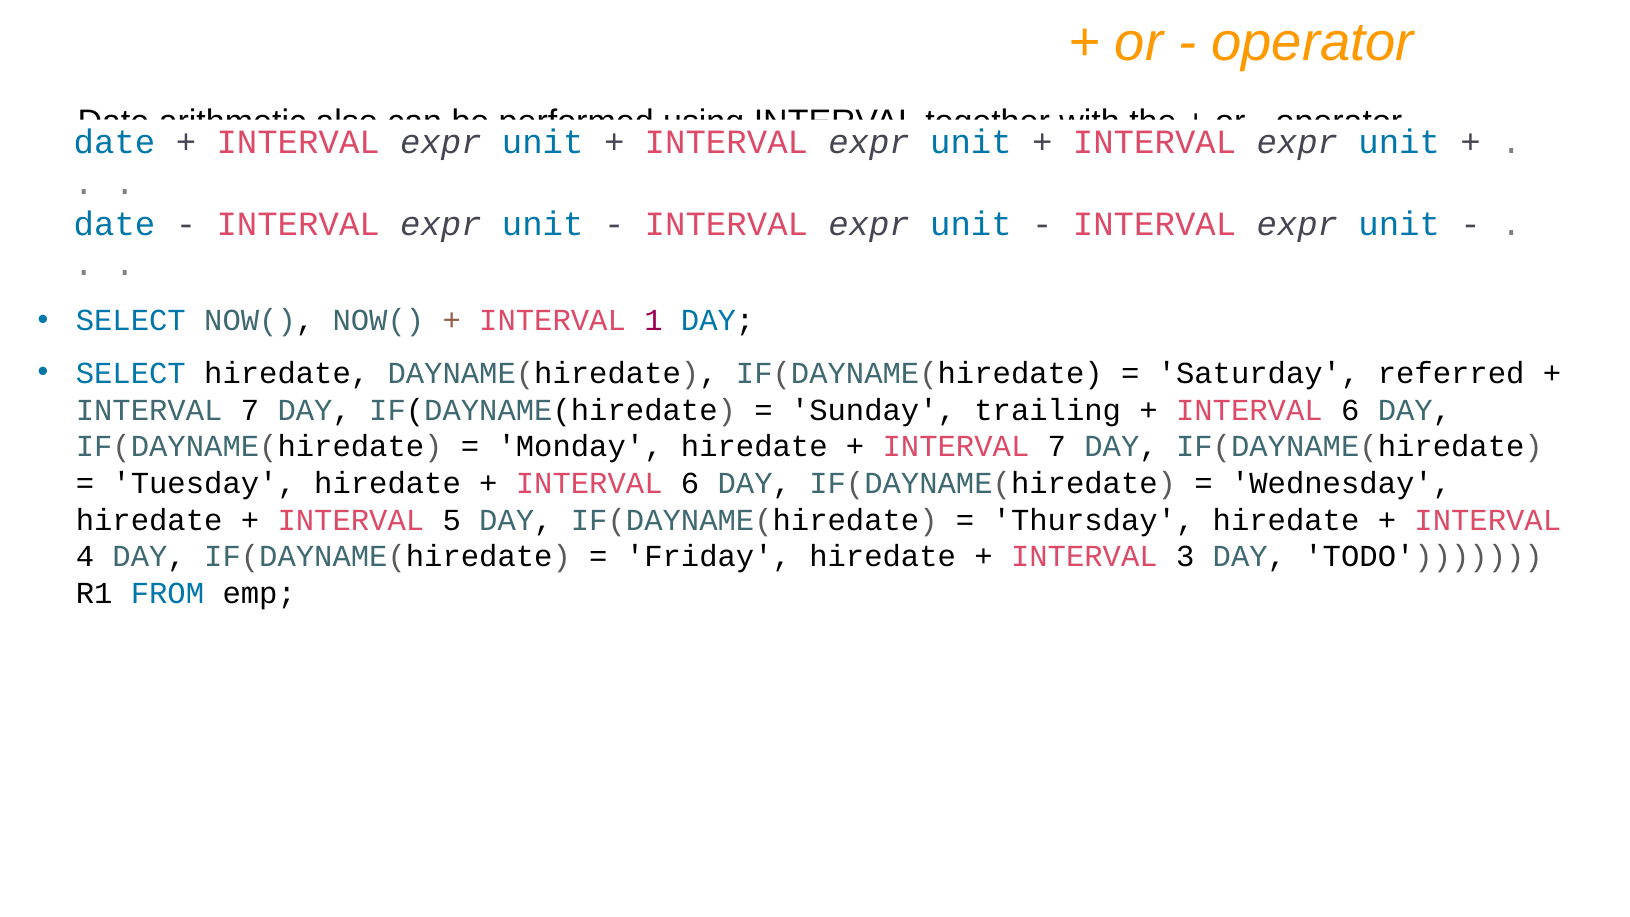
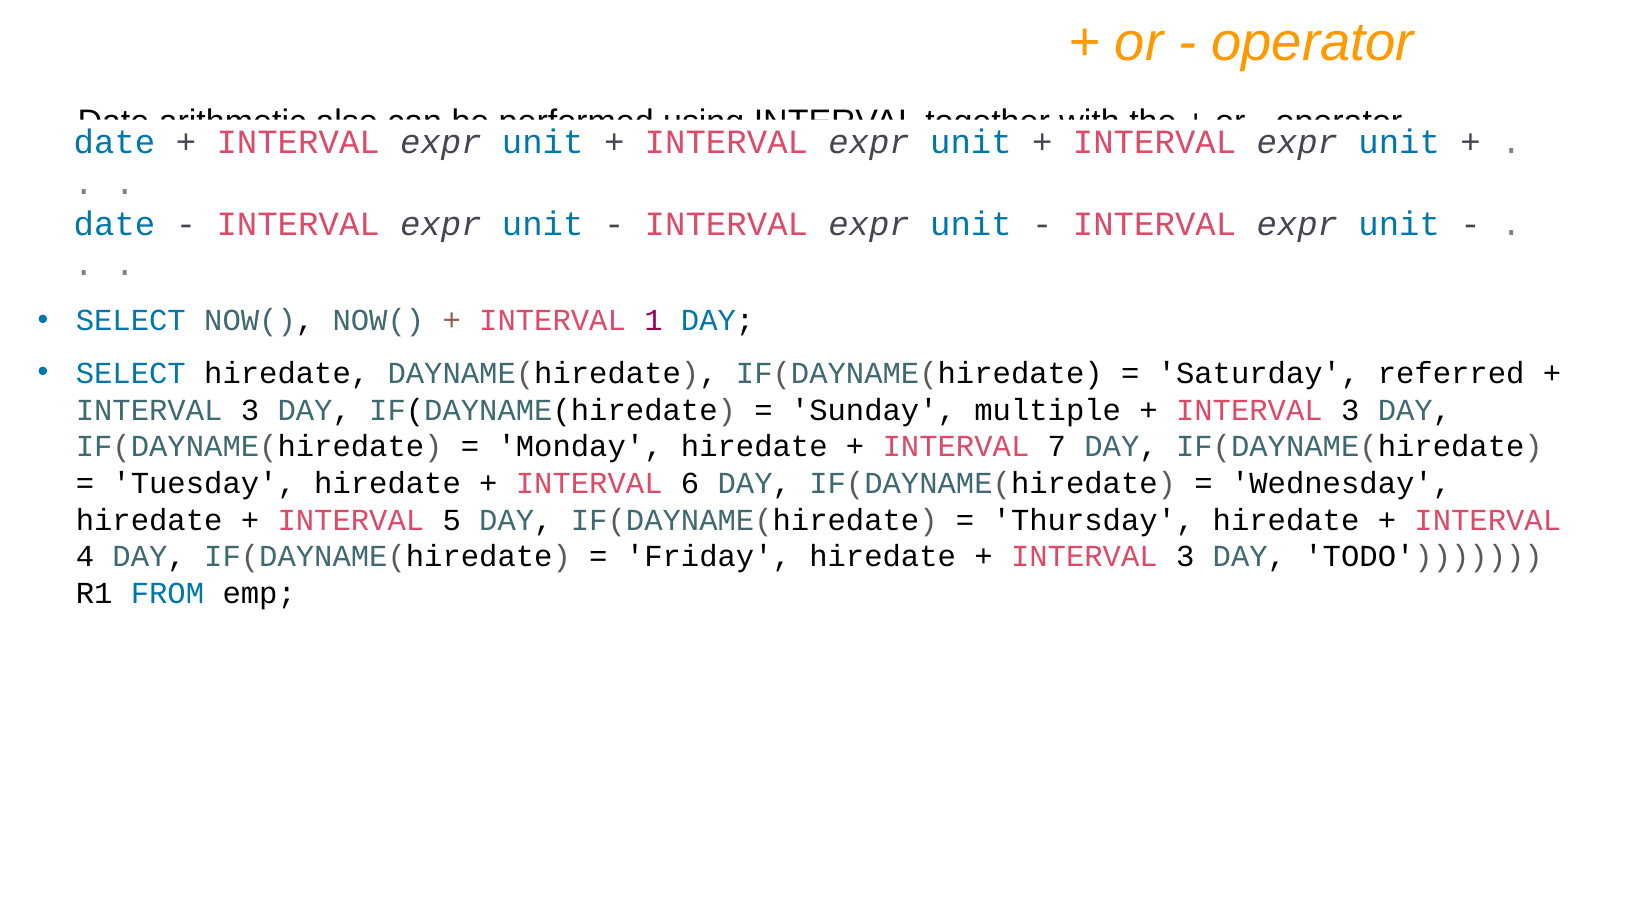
7 at (250, 410): 7 -> 3
trailing: trailing -> multiple
6 at (1350, 410): 6 -> 3
